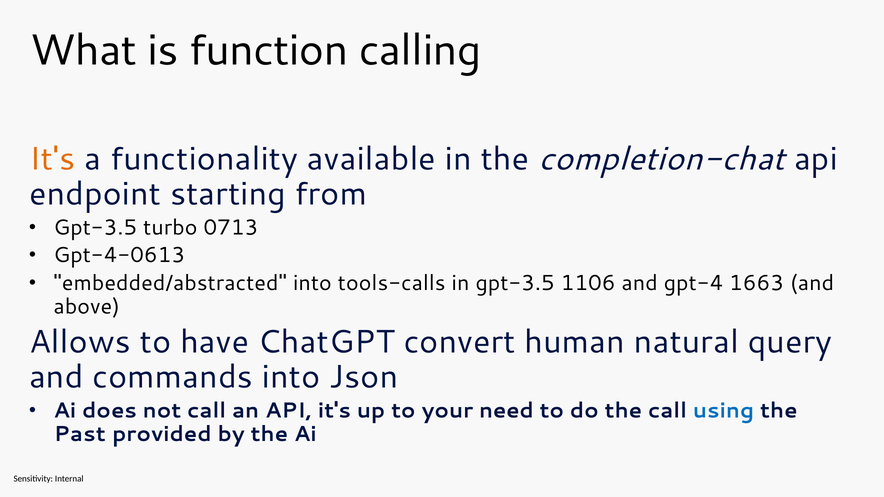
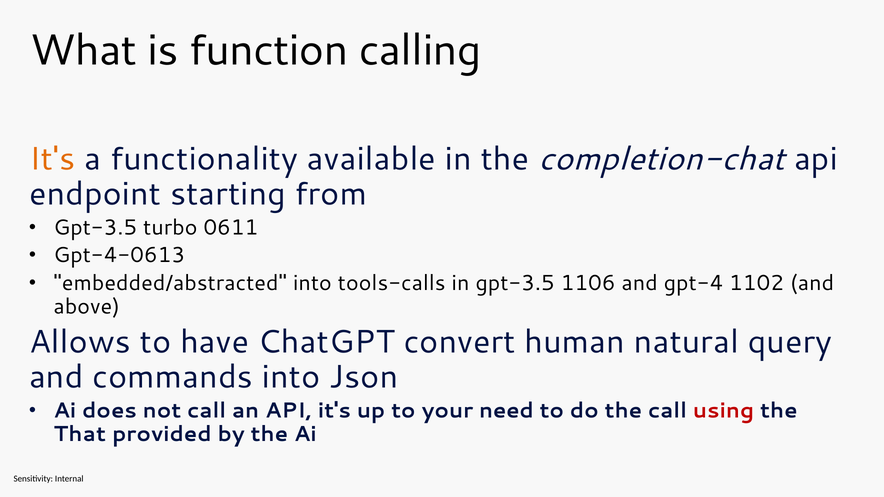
0713: 0713 -> 0611
1663: 1663 -> 1102
using colour: blue -> red
Past: Past -> That
